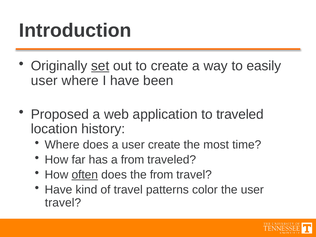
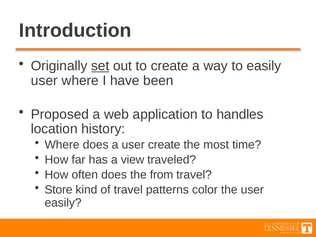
to traveled: traveled -> handles
a from: from -> view
often underline: present -> none
Have at (58, 190): Have -> Store
travel at (63, 203): travel -> easily
